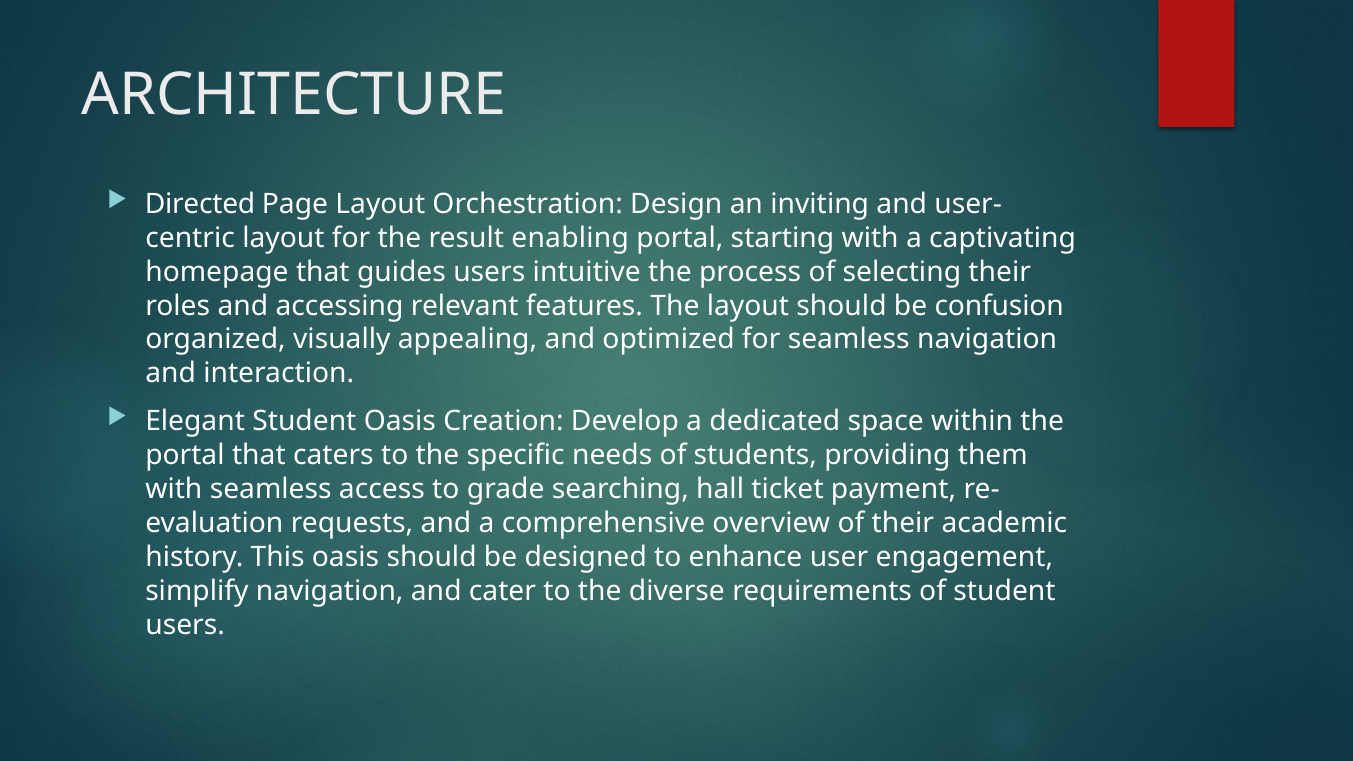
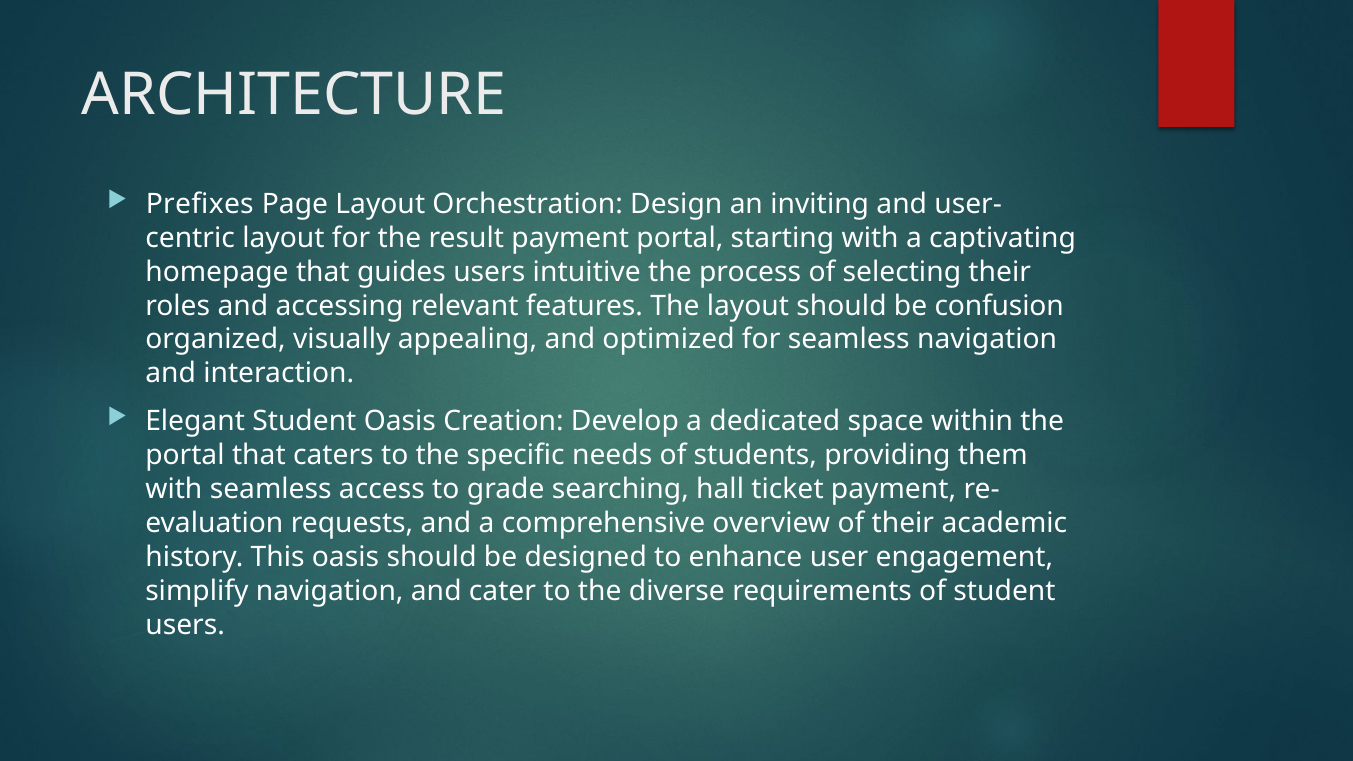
Directed: Directed -> Prefixes
result enabling: enabling -> payment
